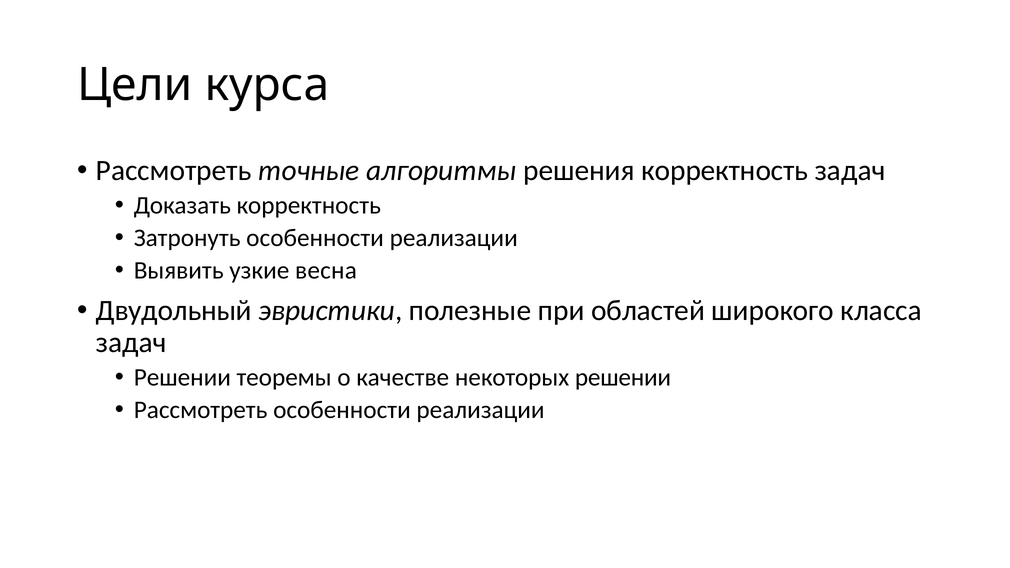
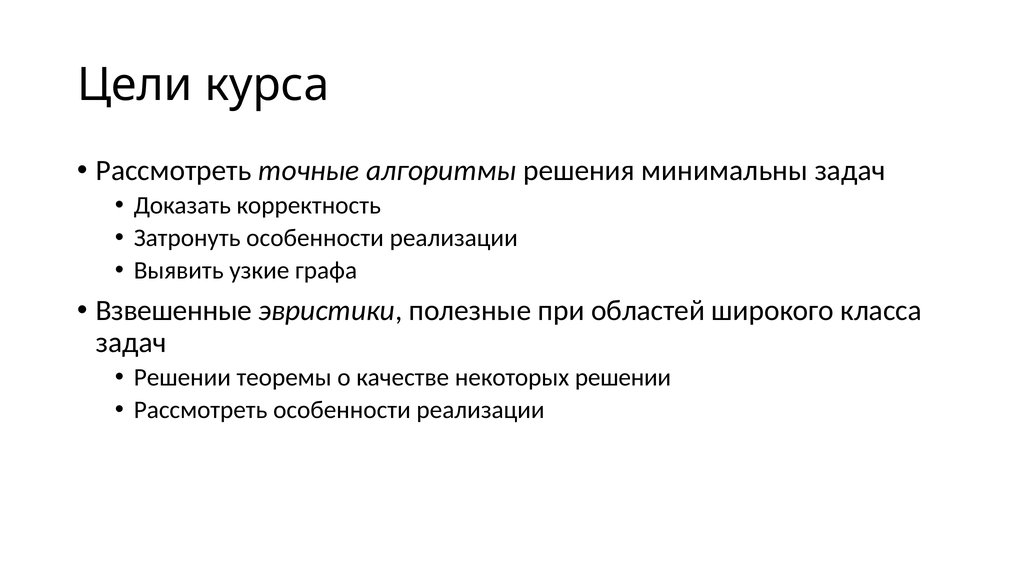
решения корректность: корректность -> минимальны
весна: весна -> графа
Двудольный: Двудольный -> Взвешенные
